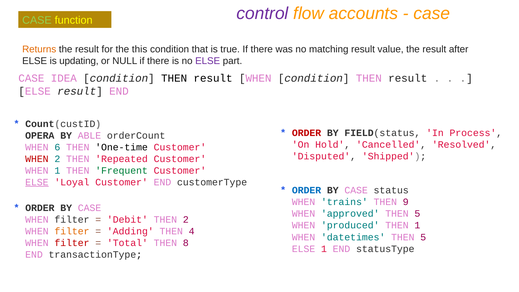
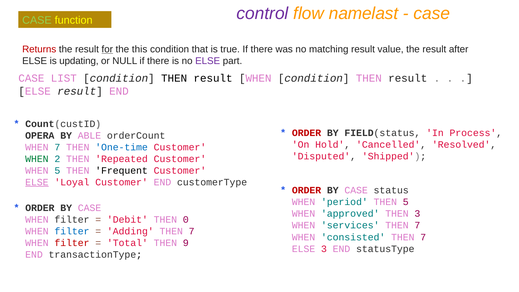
accounts: accounts -> namelast
Returns colour: orange -> red
for underline: none -> present
IDEA: IDEA -> LIST
WHEN 6: 6 -> 7
One-time colour: black -> blue
WHEN at (37, 159) colour: red -> green
WHEN 1: 1 -> 5
Frequent colour: green -> black
ORDER at (307, 190) colour: blue -> red
trains: trains -> period
THEN 9: 9 -> 5
approved THEN 5: 5 -> 3
THEN 2: 2 -> 0
produced: produced -> services
1 at (417, 225): 1 -> 7
filter at (72, 231) colour: orange -> blue
4 at (192, 231): 4 -> 7
datetimes: datetimes -> consisted
5 at (423, 237): 5 -> 7
8: 8 -> 9
ELSE 1: 1 -> 3
